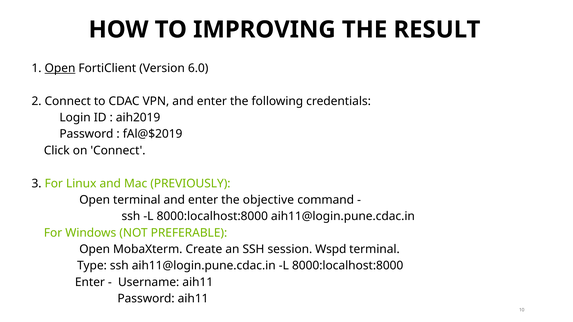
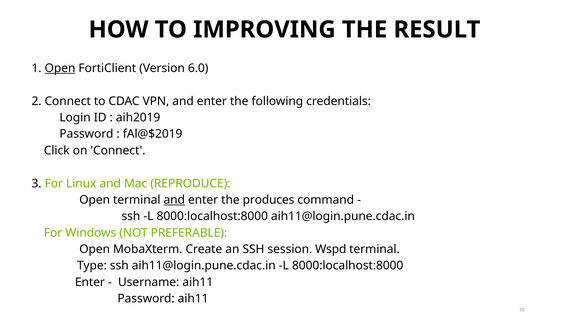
PREVIOUSLY: PREVIOUSLY -> REPRODUCE
and at (174, 200) underline: none -> present
objective: objective -> produces
